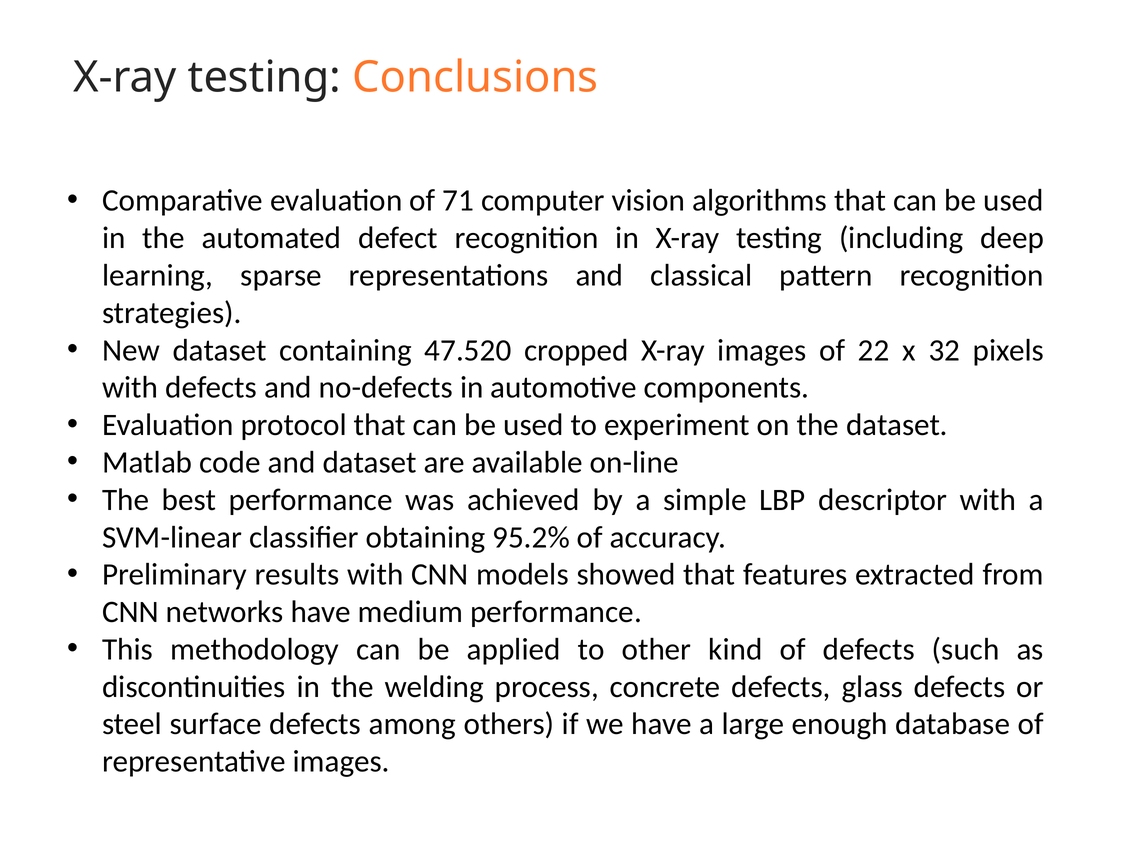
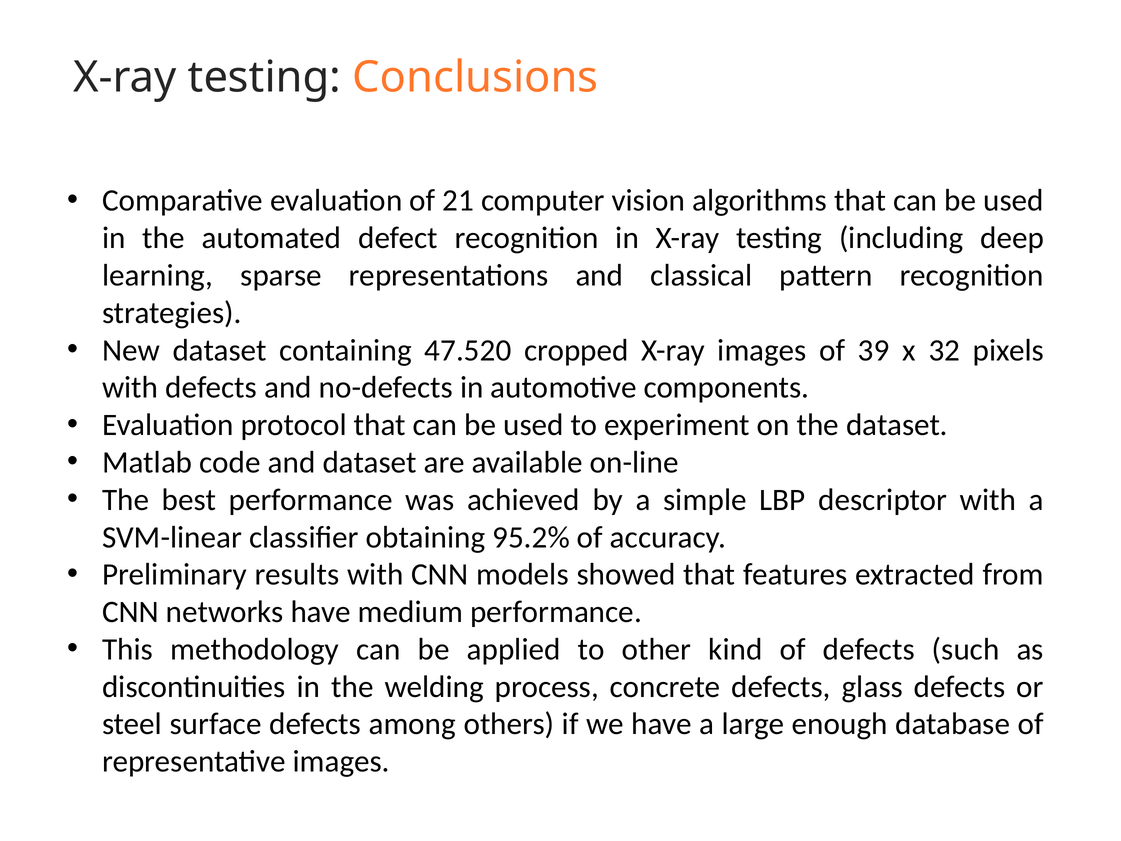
71: 71 -> 21
22: 22 -> 39
